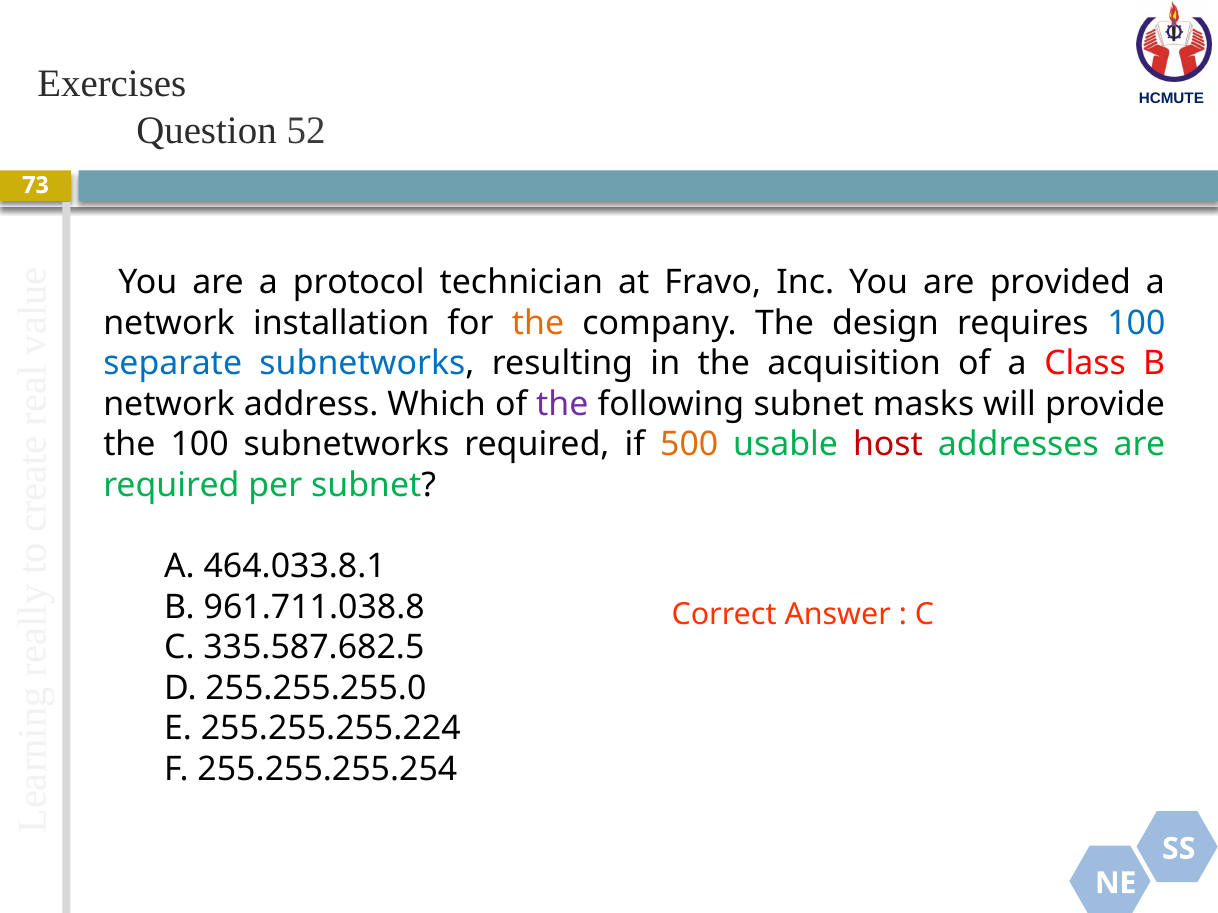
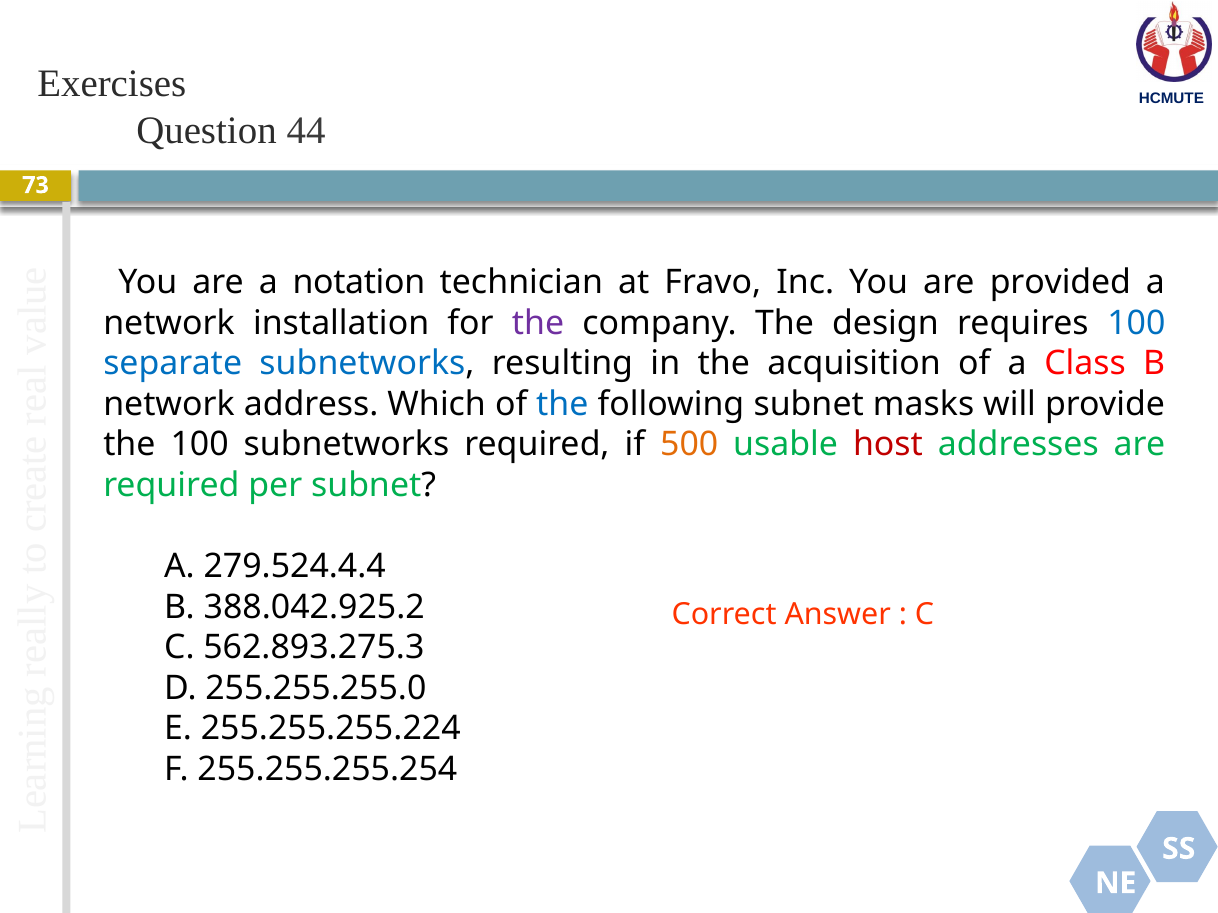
52: 52 -> 44
protocol: protocol -> notation
the at (538, 323) colour: orange -> purple
the at (562, 404) colour: purple -> blue
464.033.8.1: 464.033.8.1 -> 279.524.4.4
961.711.038.8: 961.711.038.8 -> 388.042.925.2
335.587.682.5: 335.587.682.5 -> 562.893.275.3
